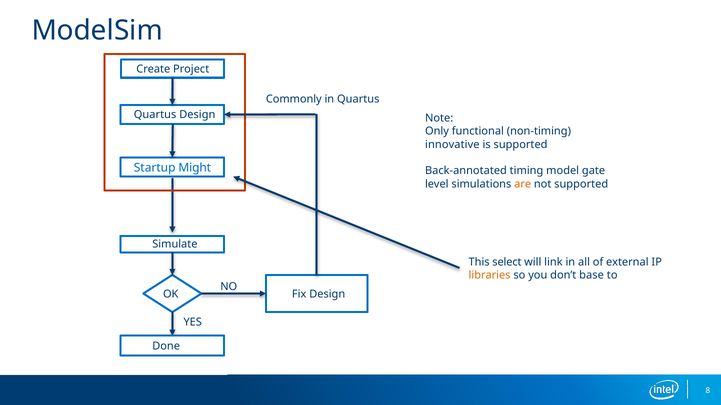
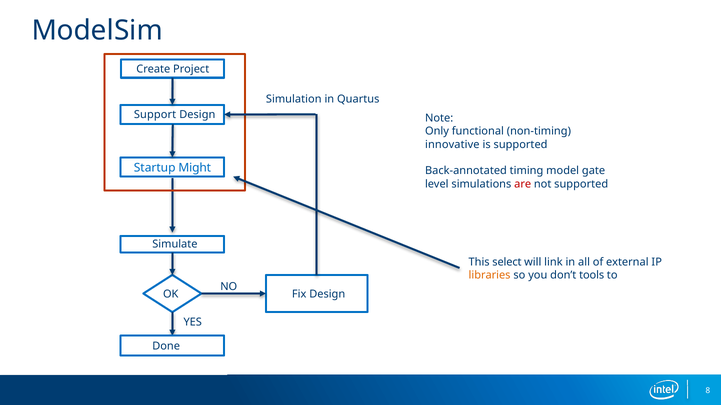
Commonly: Commonly -> Simulation
Quartus at (155, 115): Quartus -> Support
are colour: orange -> red
base: base -> tools
